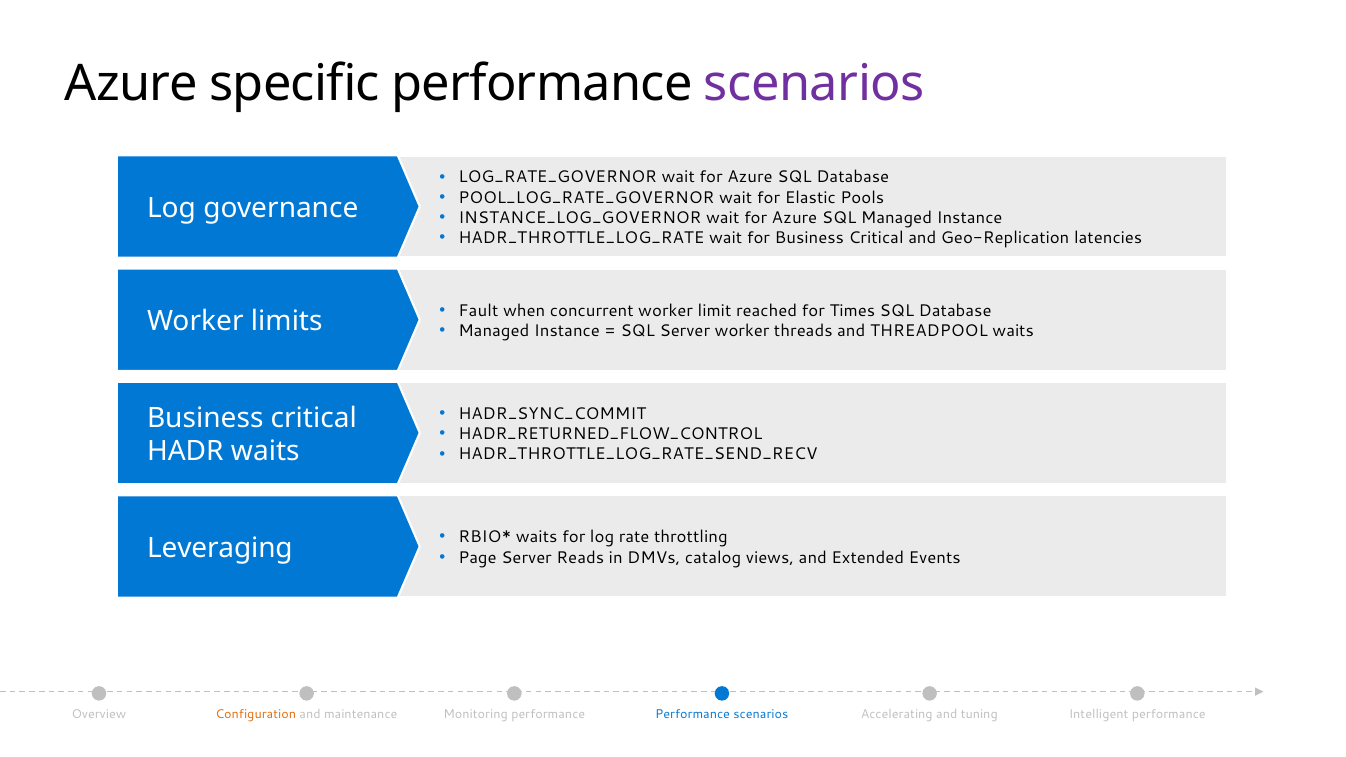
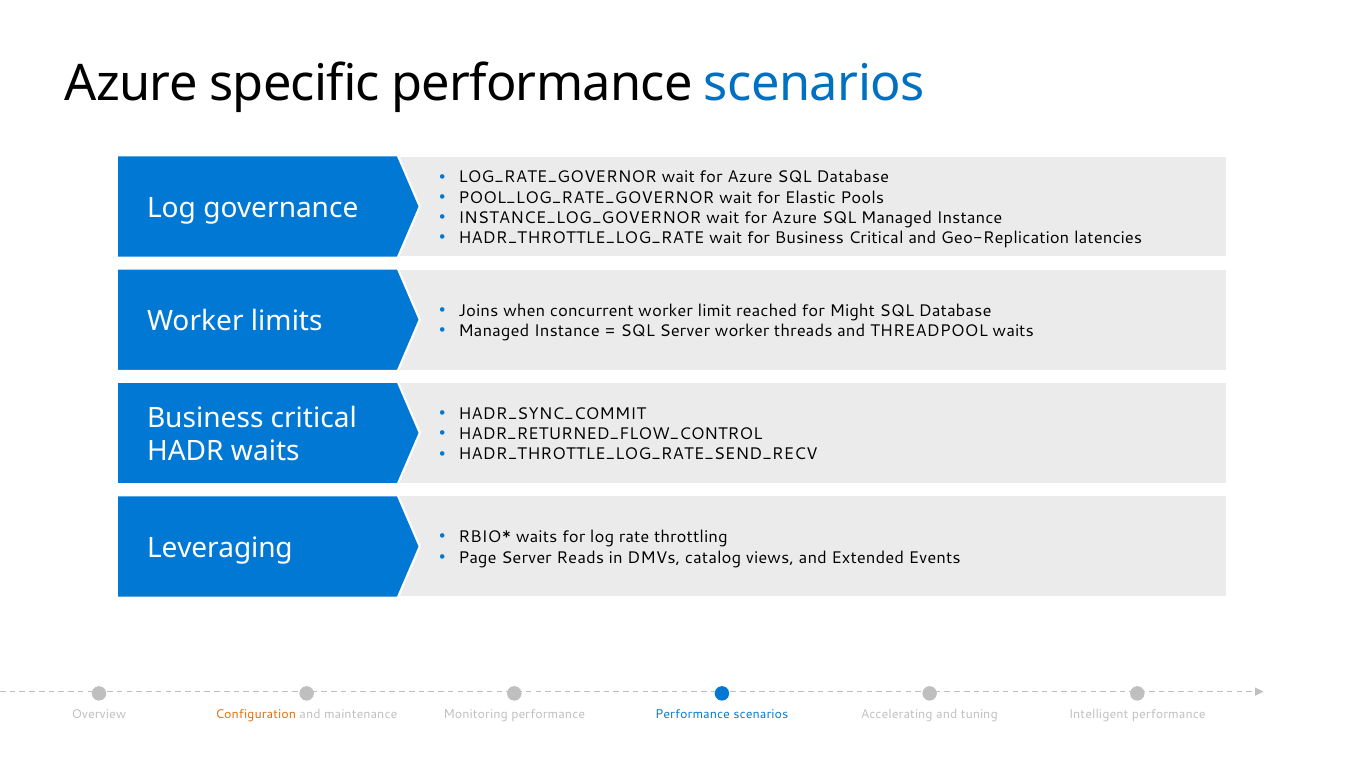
scenarios at (814, 84) colour: purple -> blue
Fault: Fault -> Joins
Times: Times -> Might
